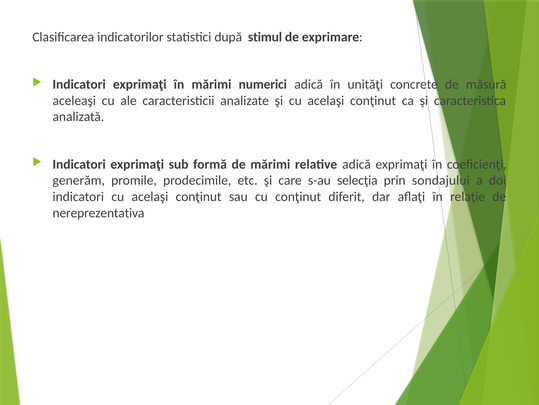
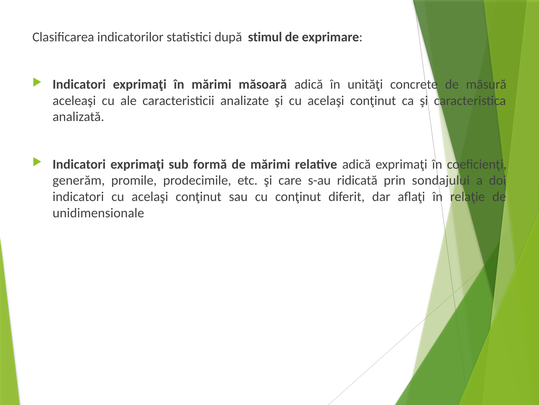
numerici: numerici -> măsoară
selecţia: selecţia -> ridicată
nereprezentativa: nereprezentativa -> unidimensionale
